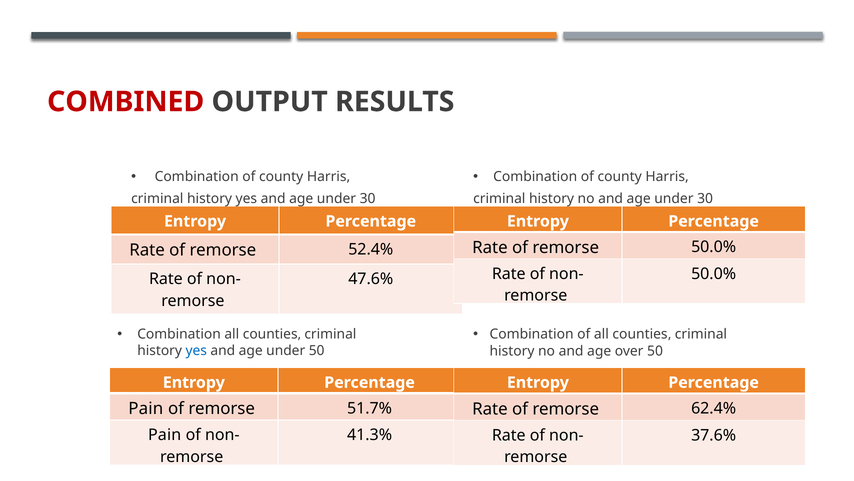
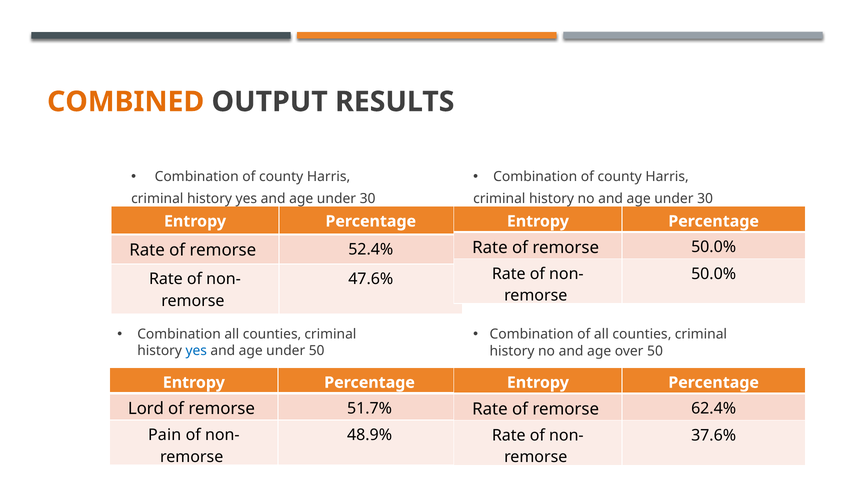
COMBINED colour: red -> orange
Pain at (146, 408): Pain -> Lord
41.3%: 41.3% -> 48.9%
